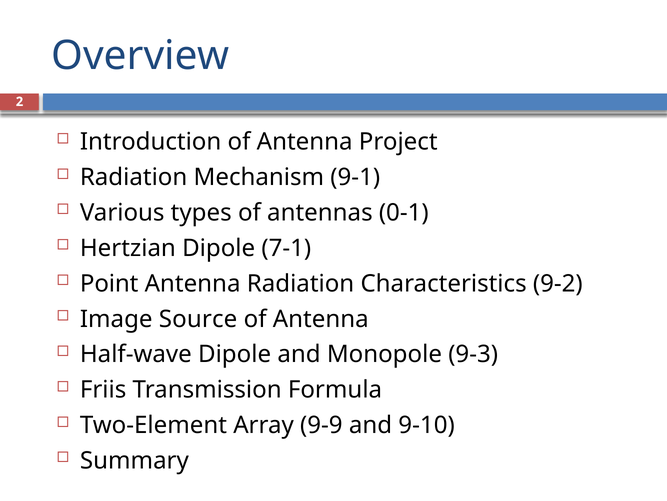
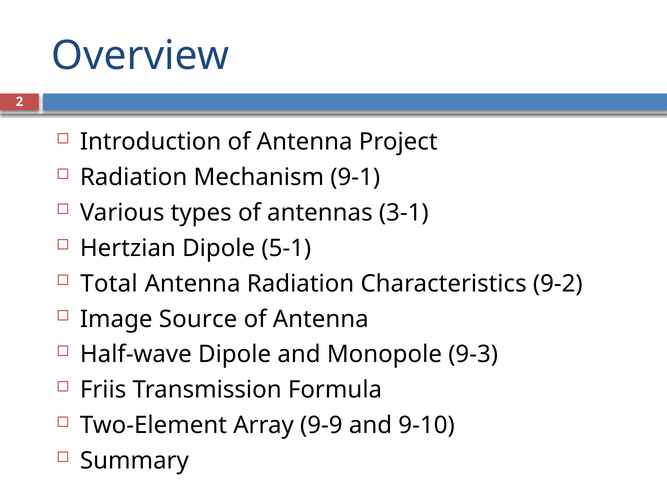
0-1: 0-1 -> 3-1
7-1: 7-1 -> 5-1
Point: Point -> Total
